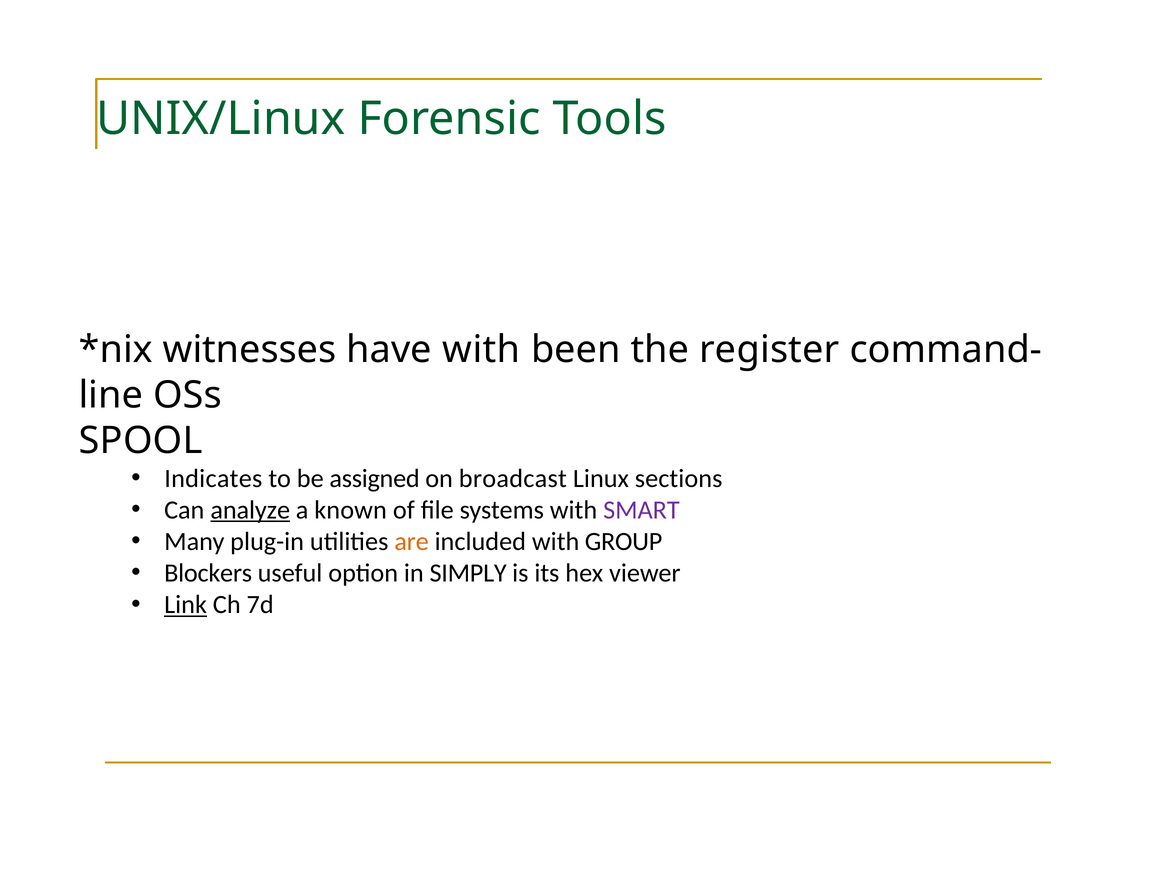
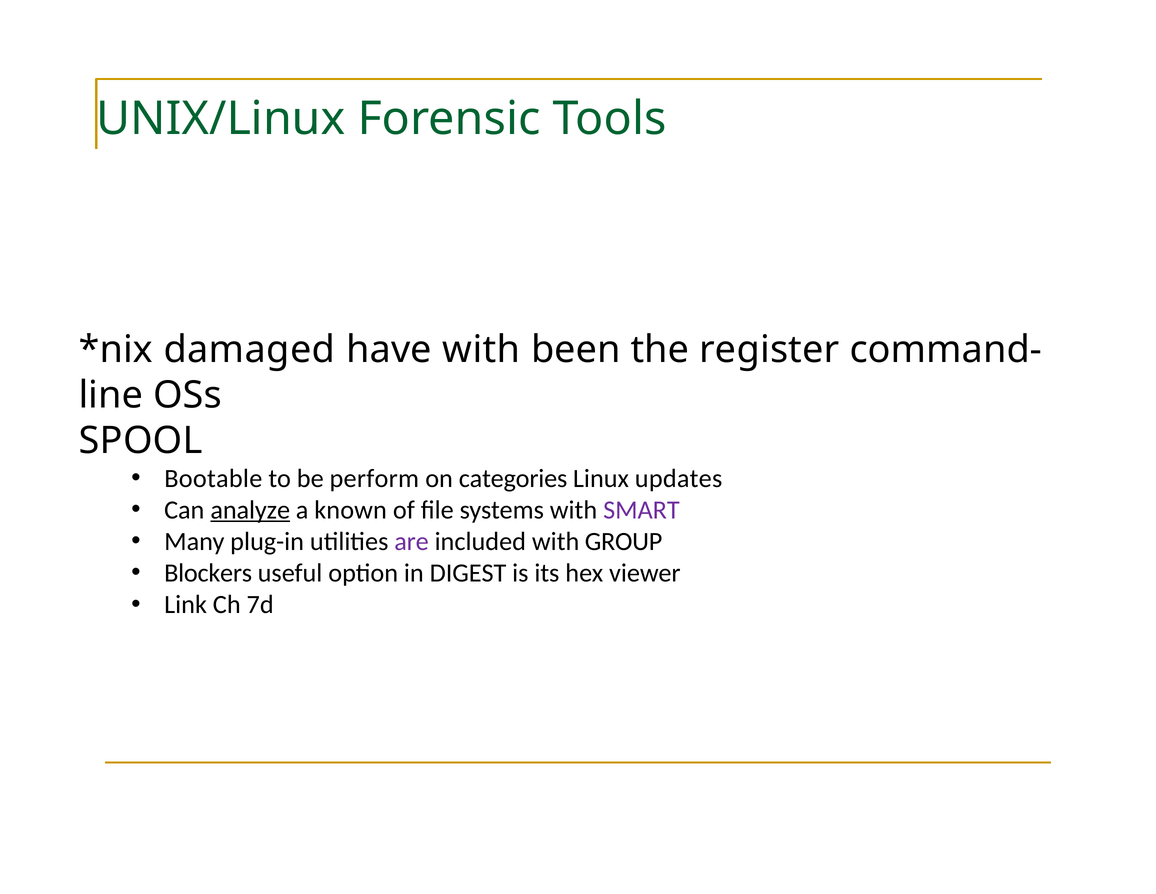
witnesses: witnesses -> damaged
Indicates: Indicates -> Bootable
assigned: assigned -> perform
broadcast: broadcast -> categories
sections: sections -> updates
are colour: orange -> purple
SIMPLY: SIMPLY -> DIGEST
Link underline: present -> none
